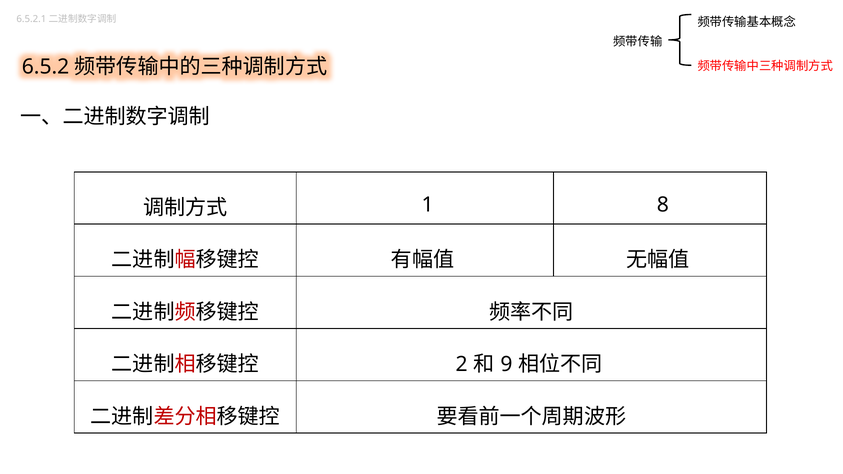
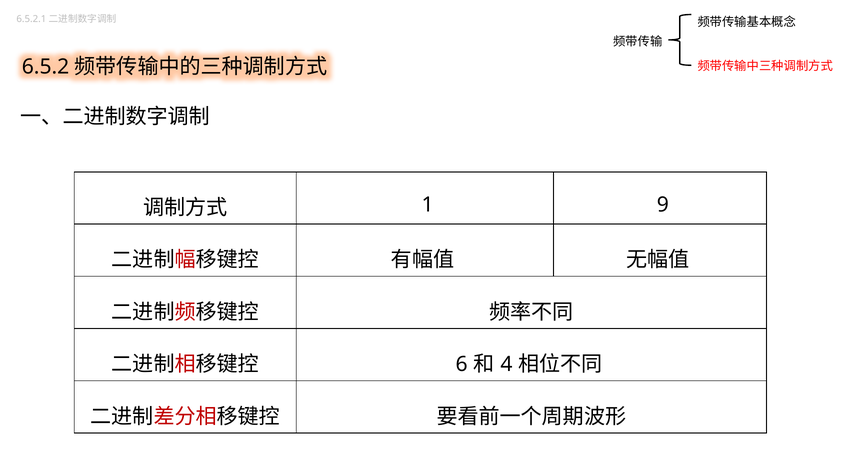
8: 8 -> 9
2: 2 -> 6
9: 9 -> 4
